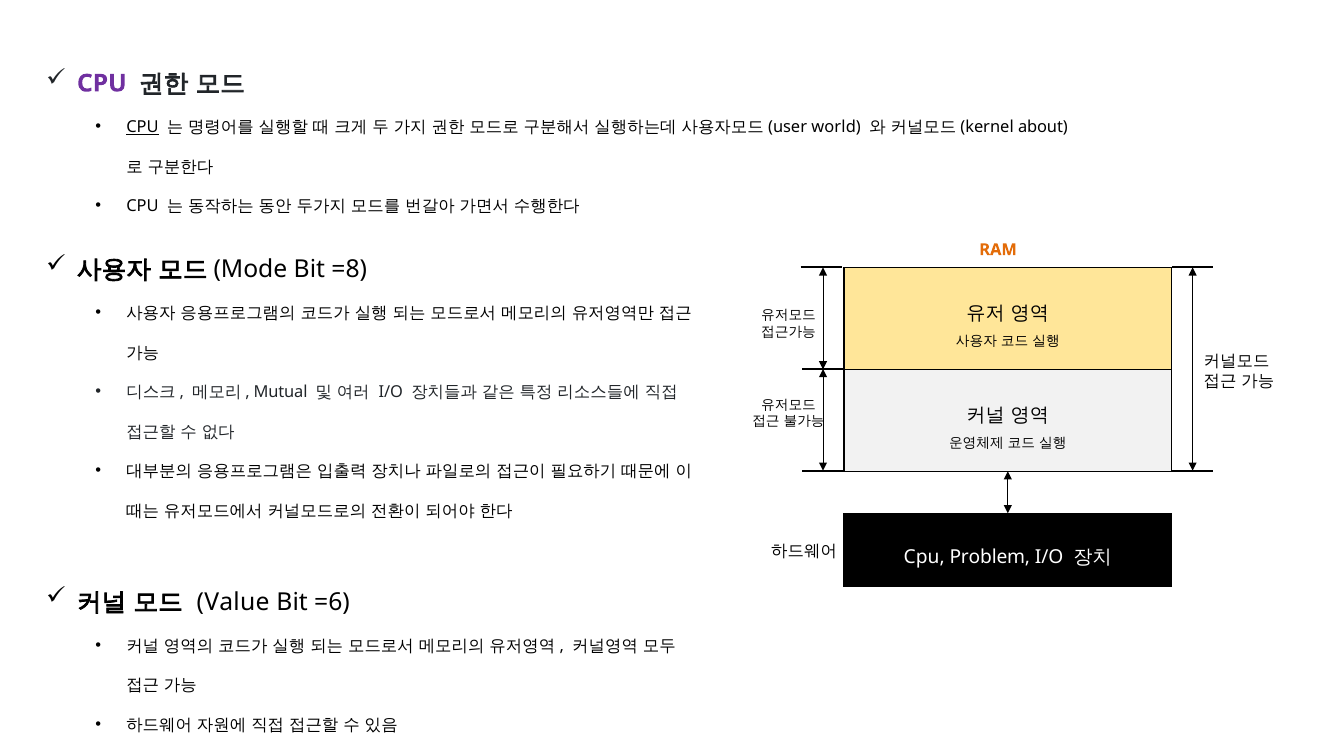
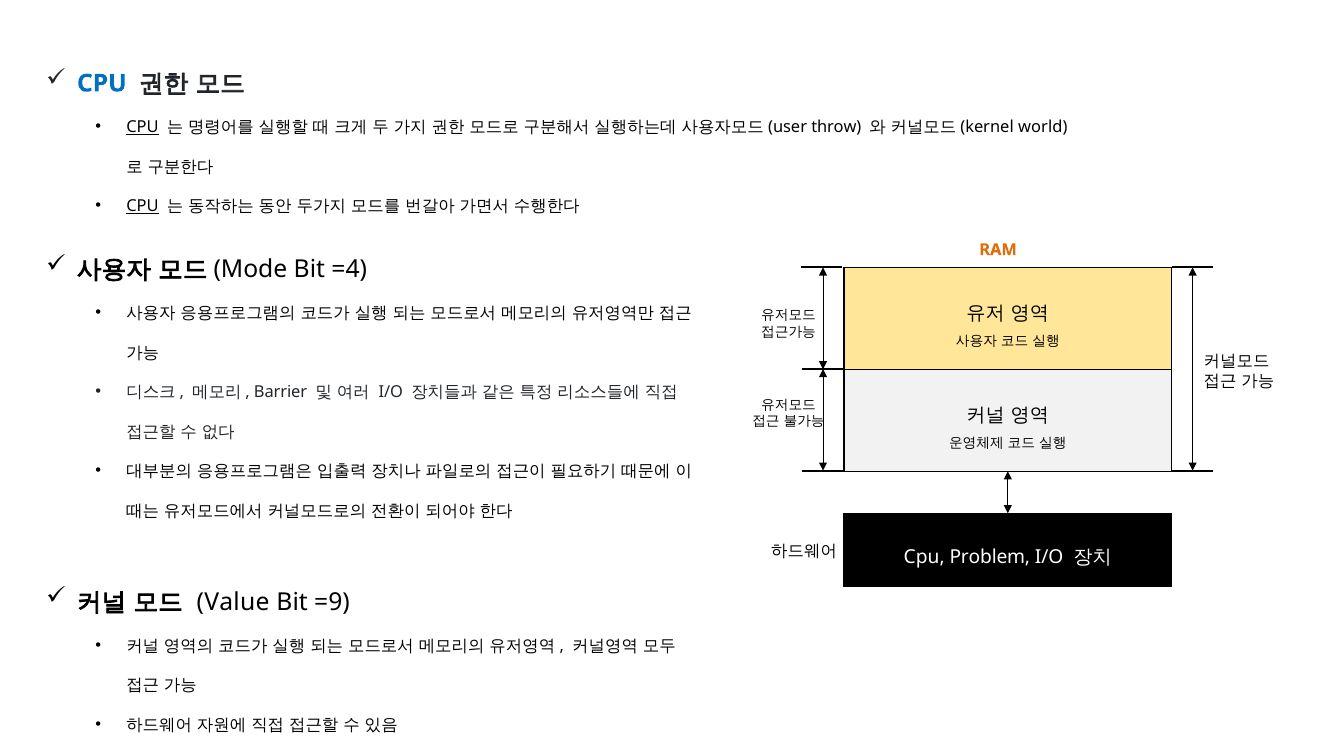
CPU at (102, 83) colour: purple -> blue
world: world -> throw
about: about -> world
CPU at (142, 206) underline: none -> present
=8: =8 -> =4
Mutual: Mutual -> Barrier
=6: =6 -> =9
